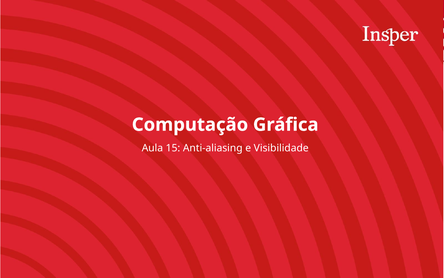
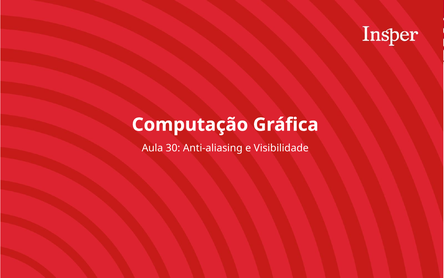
15: 15 -> 30
